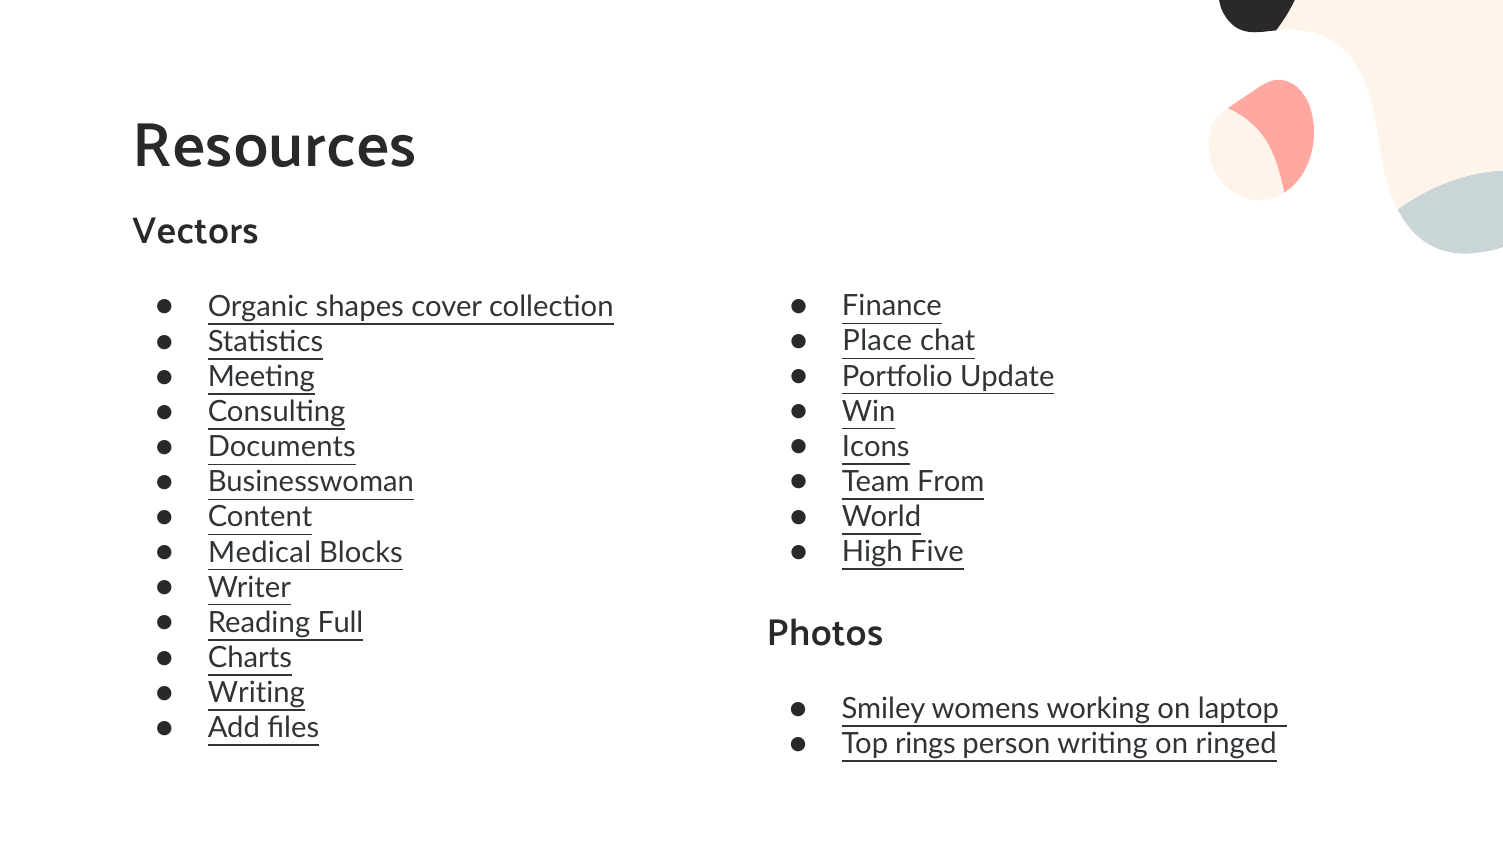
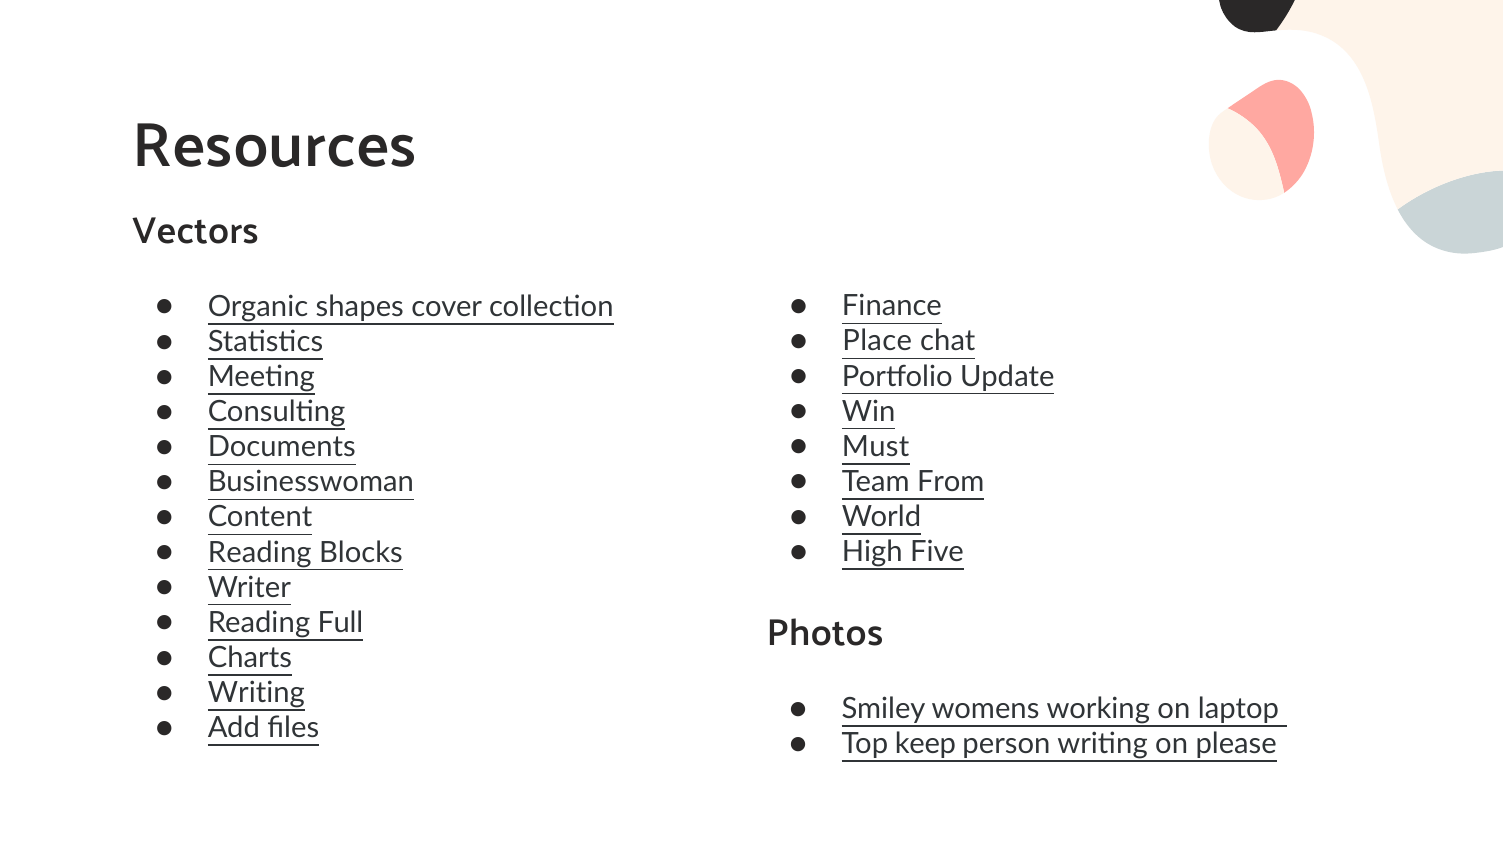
Icons: Icons -> Must
Medical at (260, 552): Medical -> Reading
rings: rings -> keep
ringed: ringed -> please
